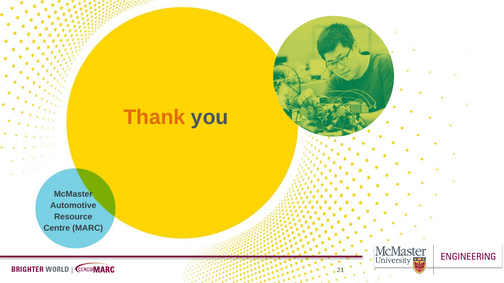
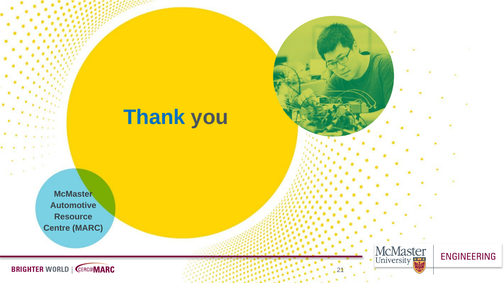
Thank colour: orange -> blue
